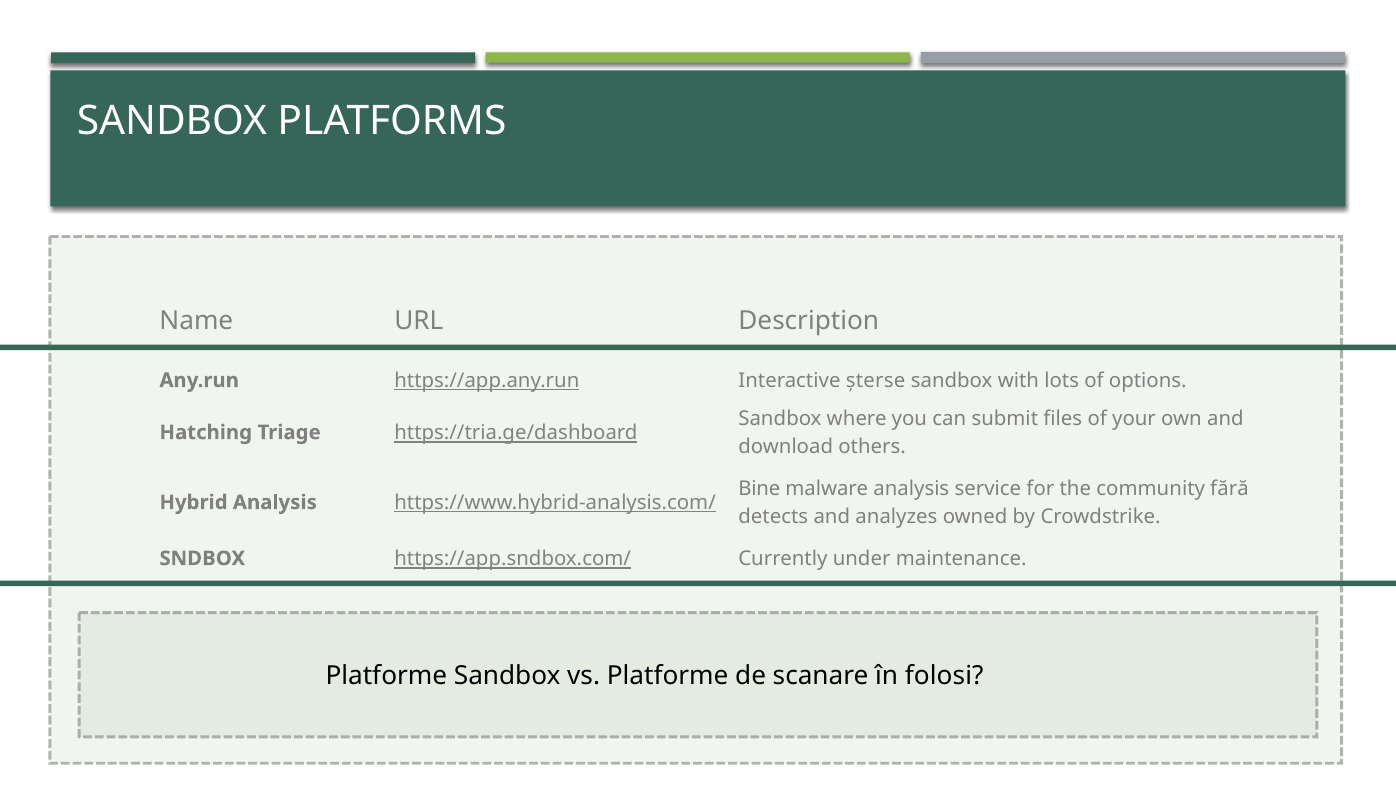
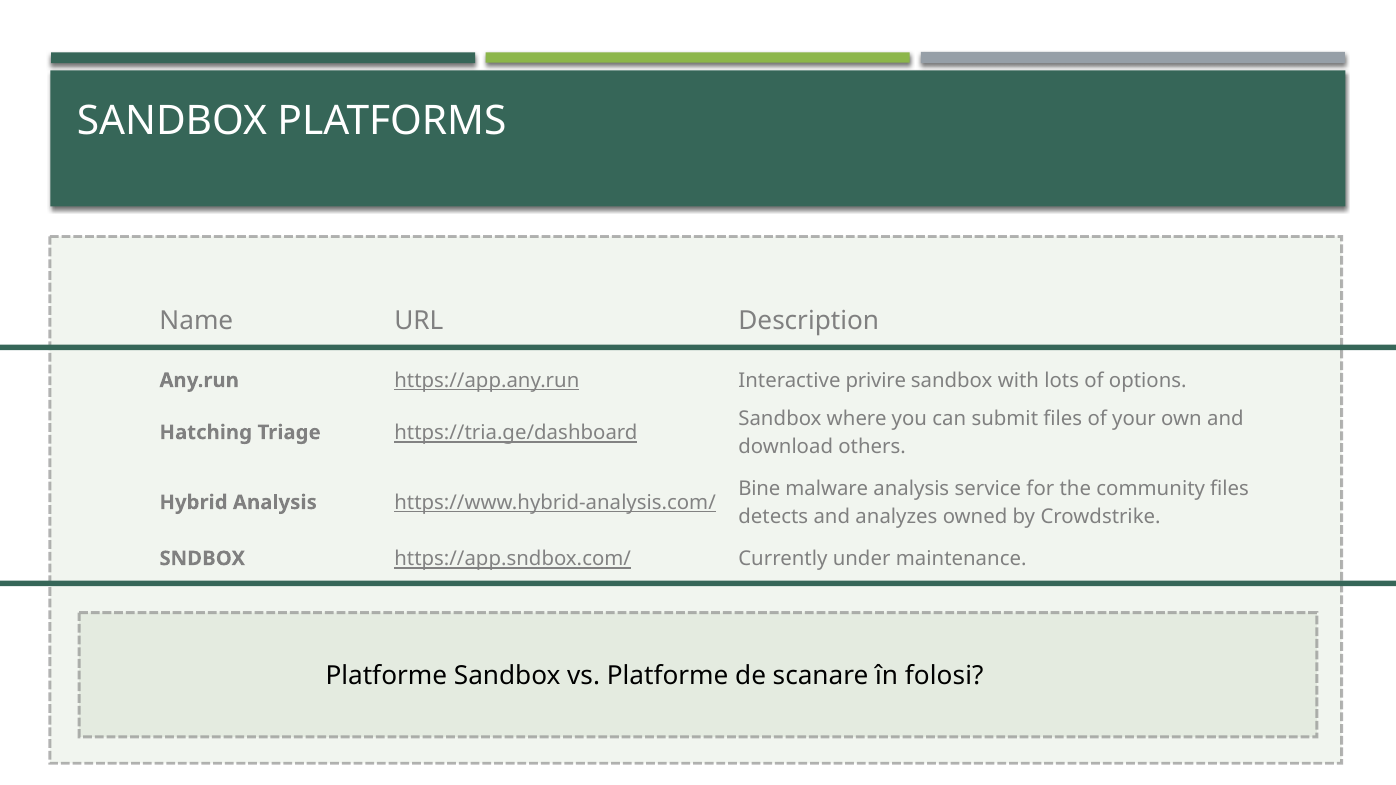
șterse: șterse -> privire
community fără: fără -> files
